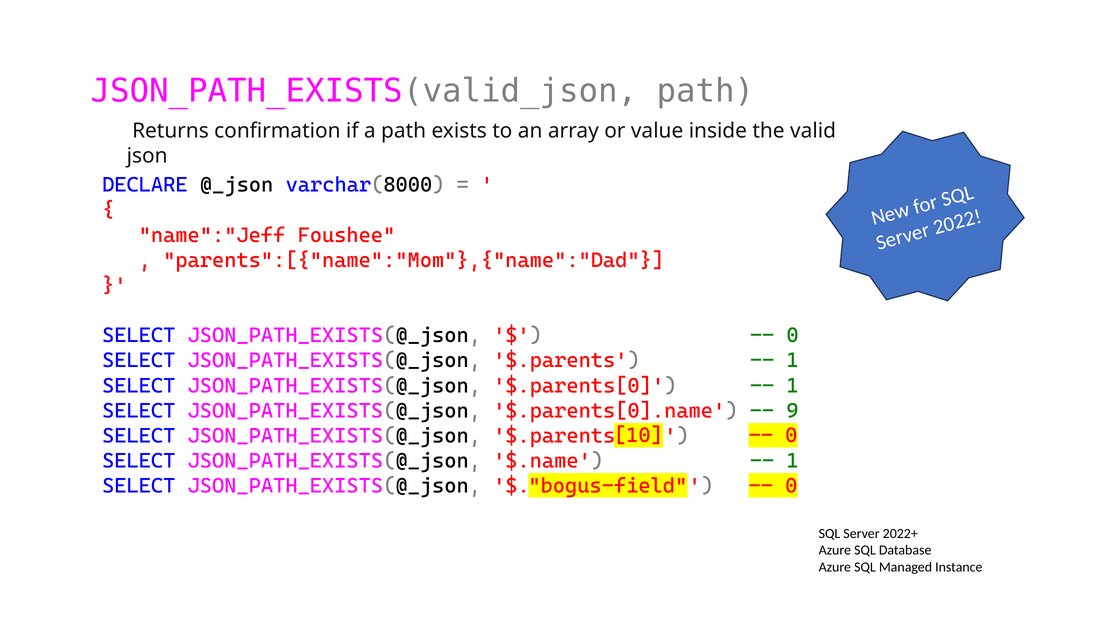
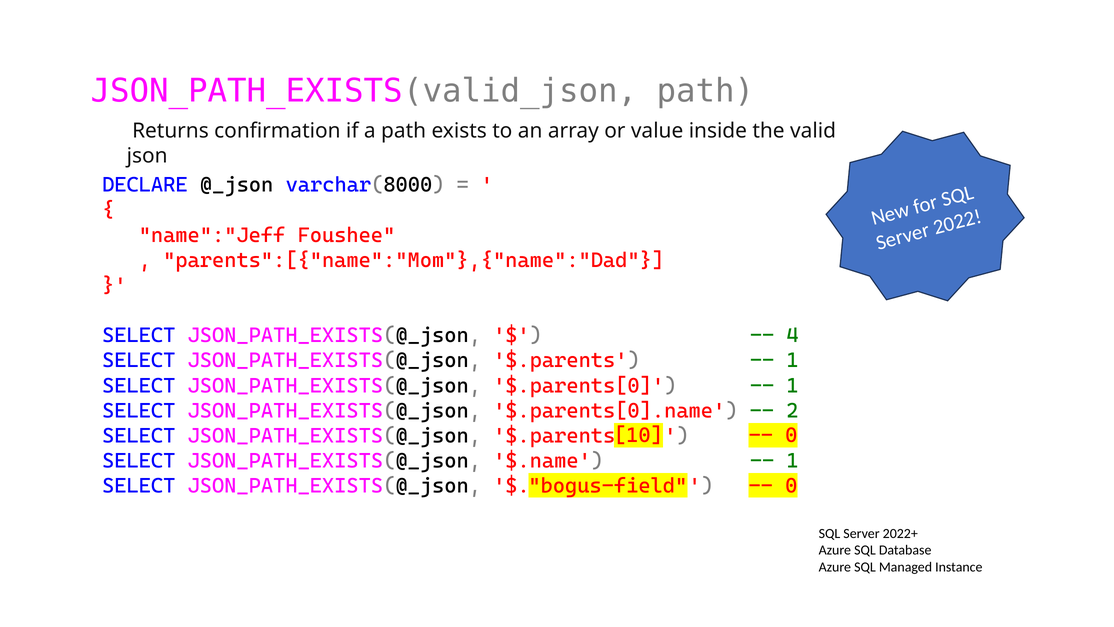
0 at (793, 335): 0 -> 4
9 at (792, 410): 9 -> 2
